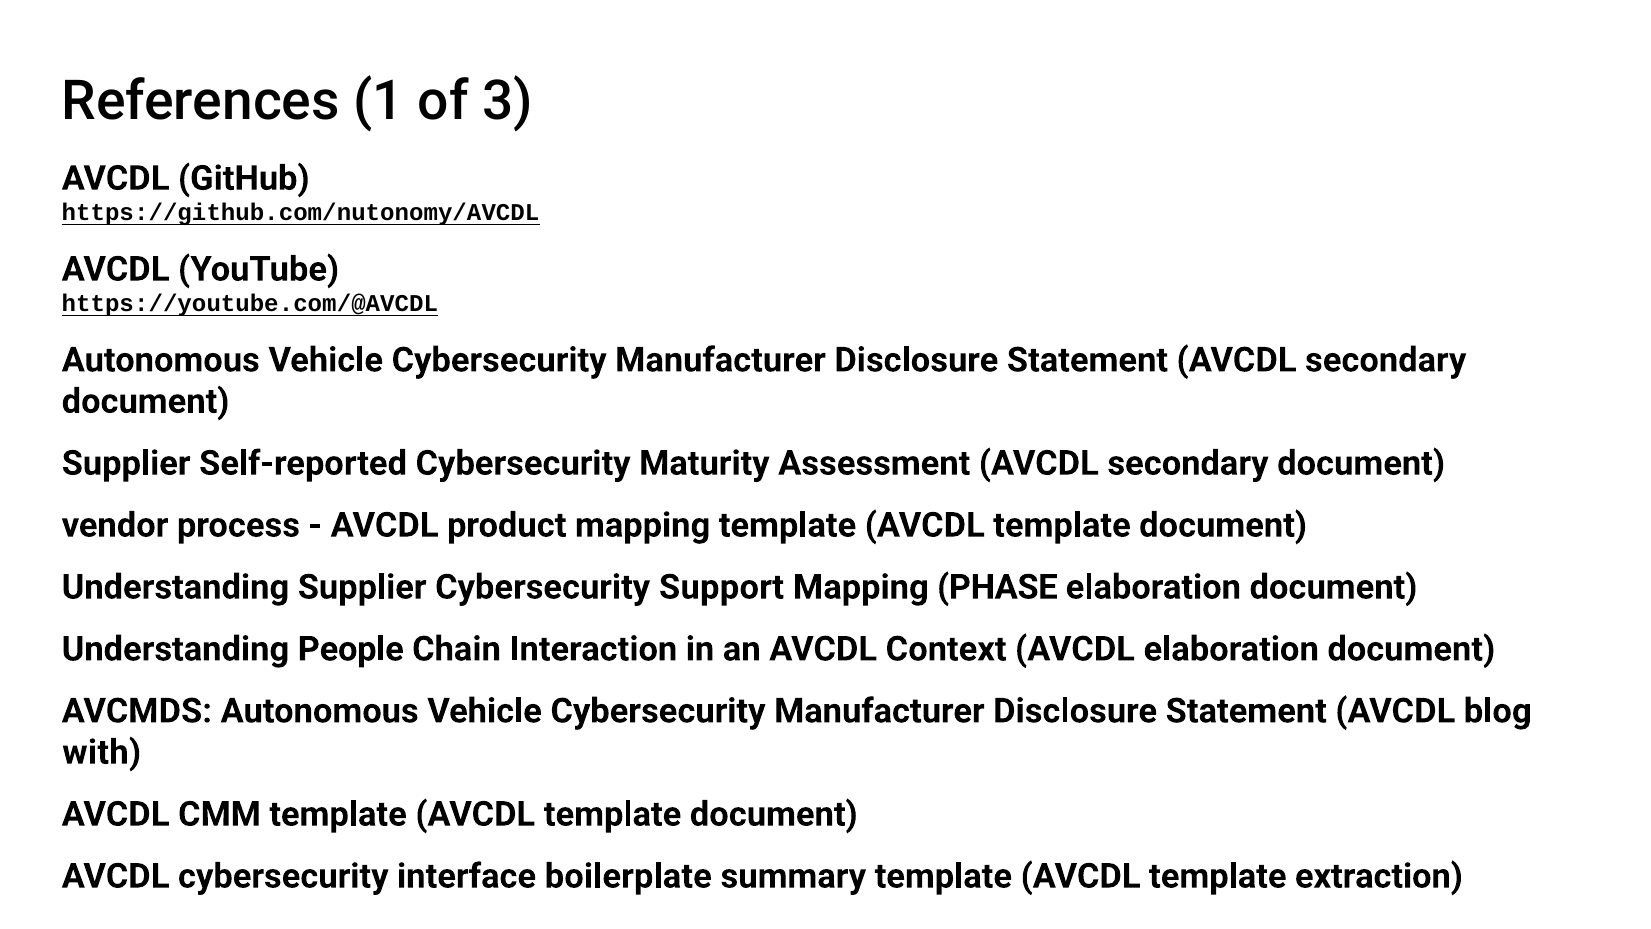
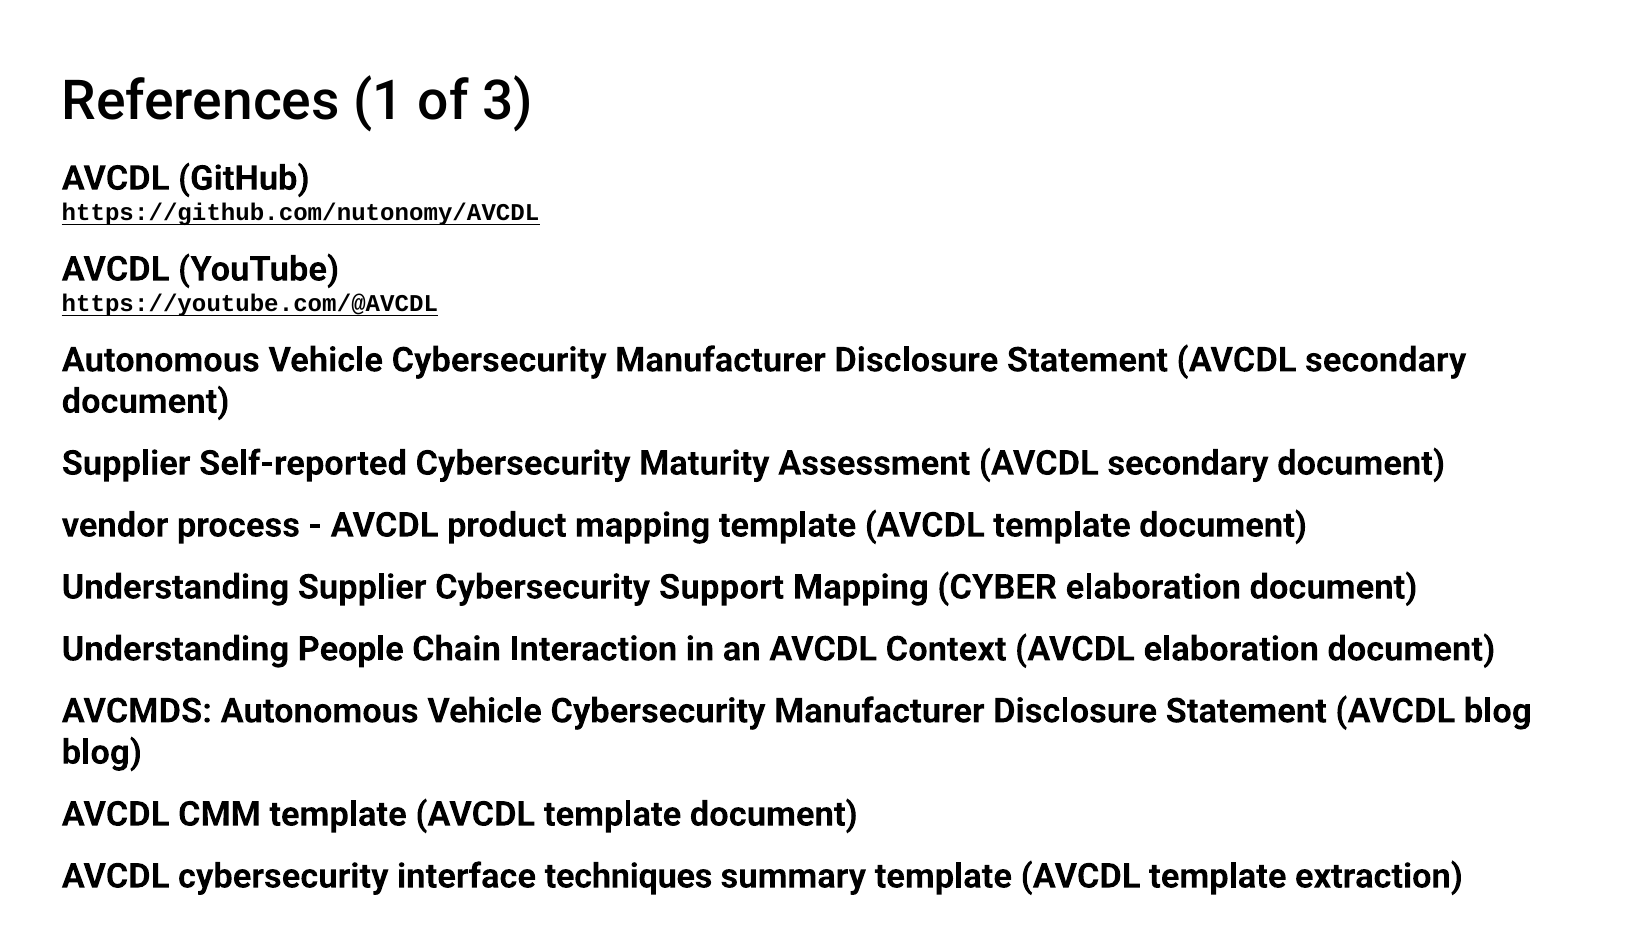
PHASE: PHASE -> CYBER
with at (102, 752): with -> blog
boilerplate: boilerplate -> techniques
